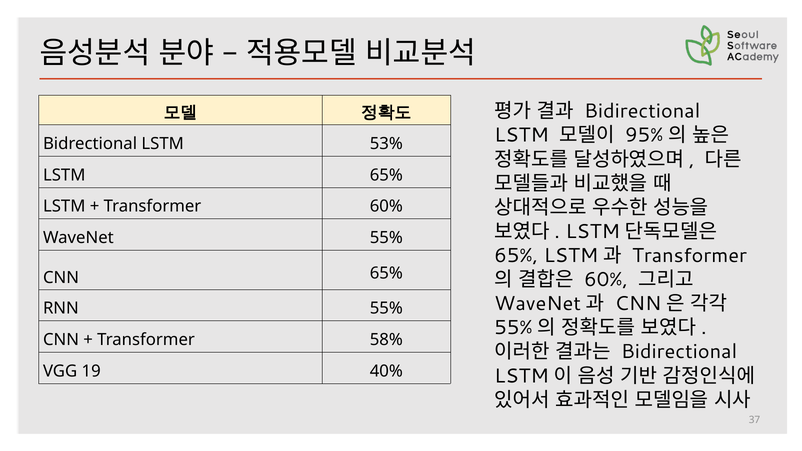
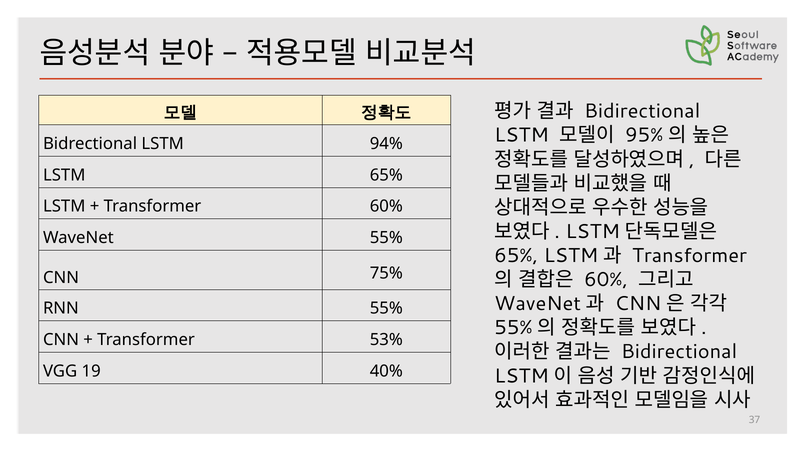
53%: 53% -> 94%
CNN 65%: 65% -> 75%
58%: 58% -> 53%
